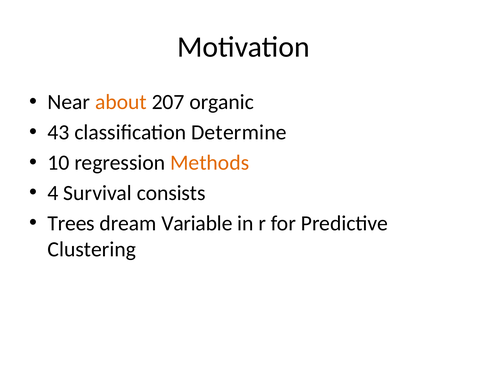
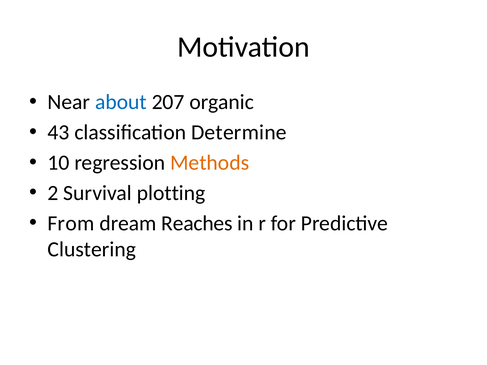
about colour: orange -> blue
4: 4 -> 2
consists: consists -> plotting
Trees: Trees -> From
Variable: Variable -> Reaches
